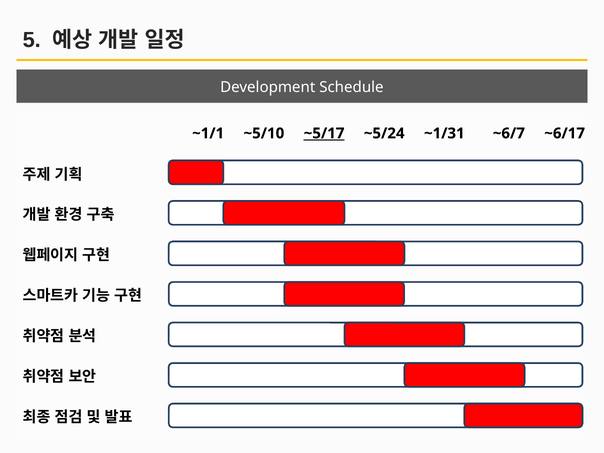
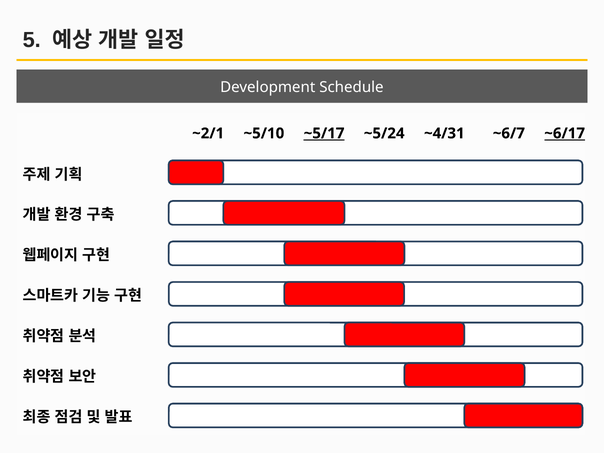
~1/1: ~1/1 -> ~2/1
~1/31: ~1/31 -> ~4/31
~6/17 underline: none -> present
